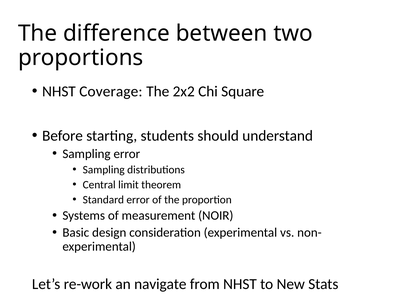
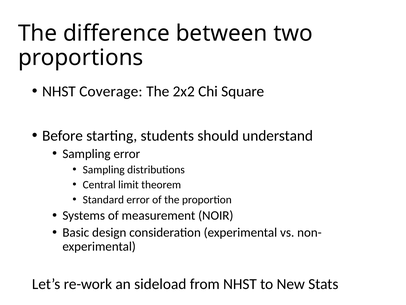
navigate: navigate -> sideload
